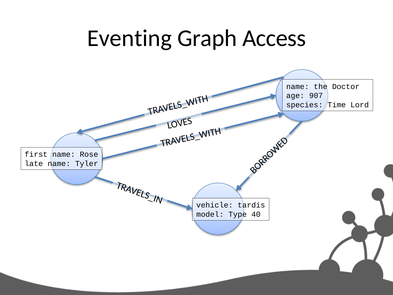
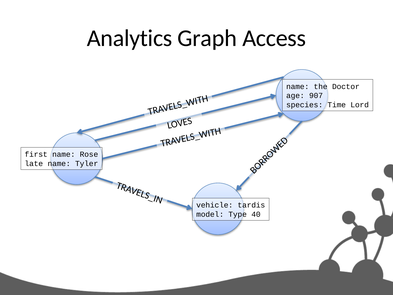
Eventing: Eventing -> Analytics
